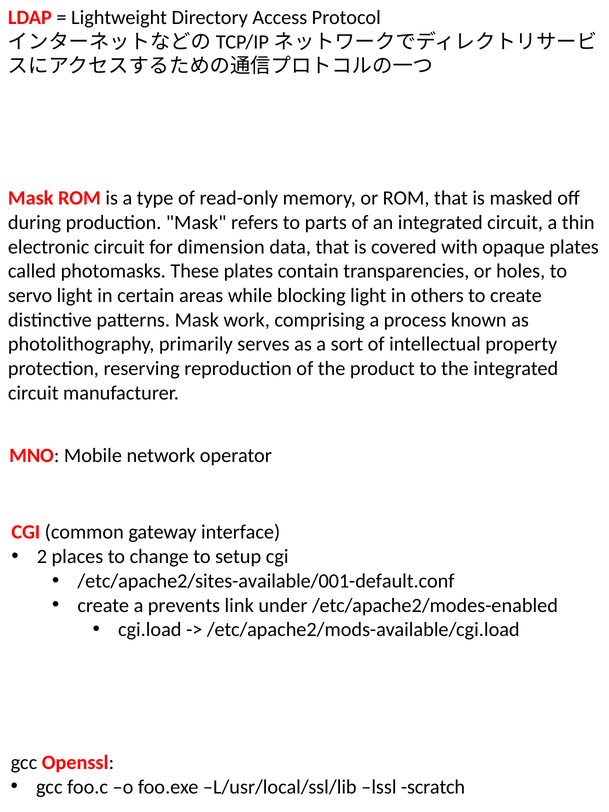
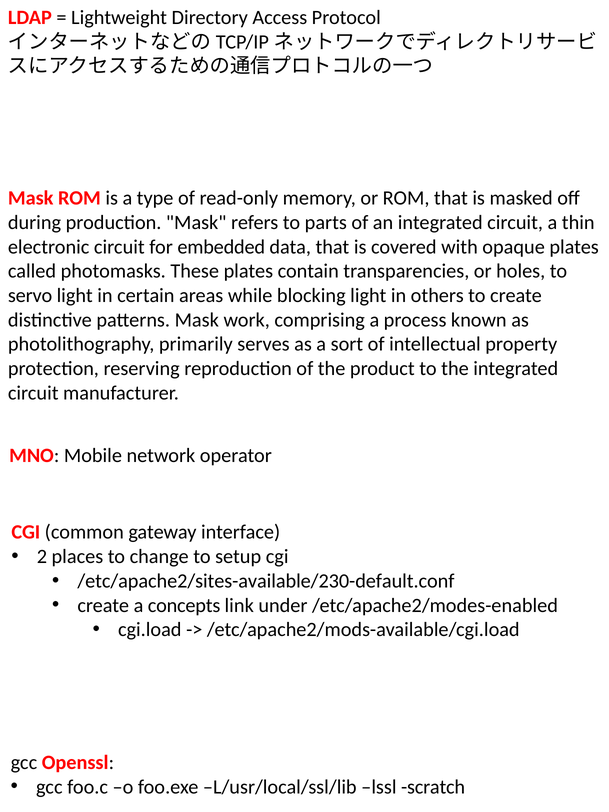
dimension: dimension -> embedded
/etc/apache2/sites-available/001-default.conf: /etc/apache2/sites-available/001-default.conf -> /etc/apache2/sites-available/230-default.conf
prevents: prevents -> concepts
